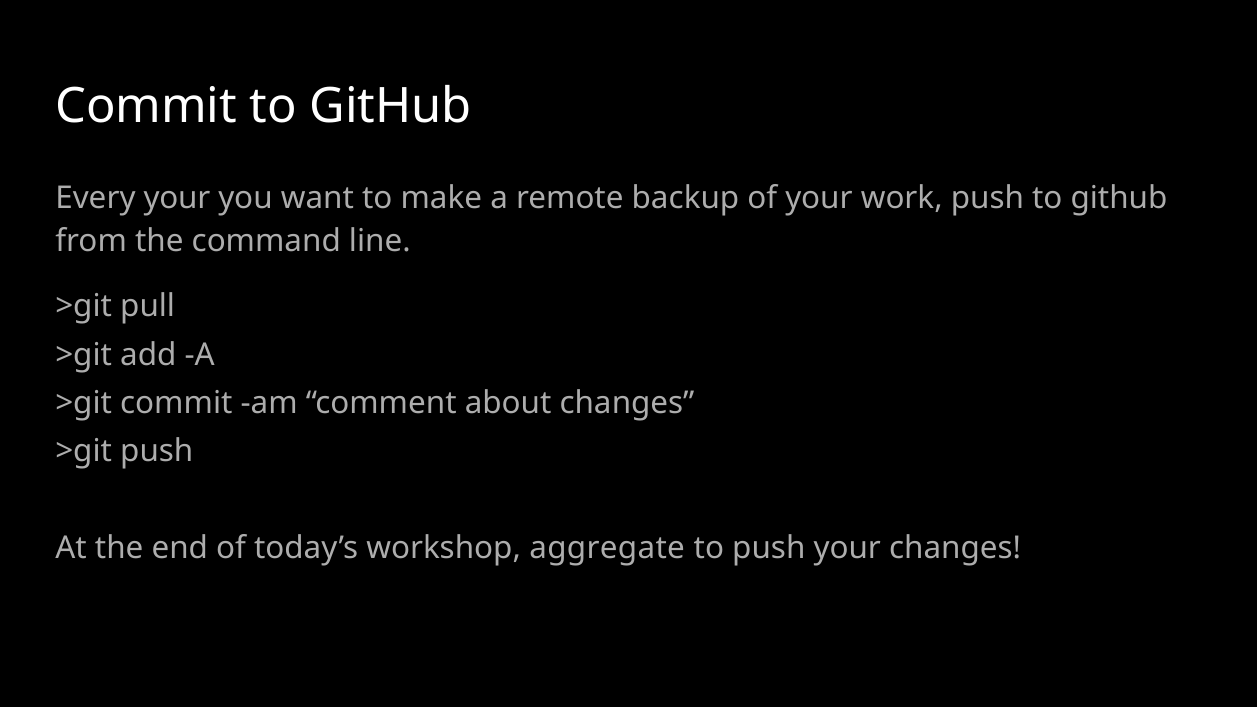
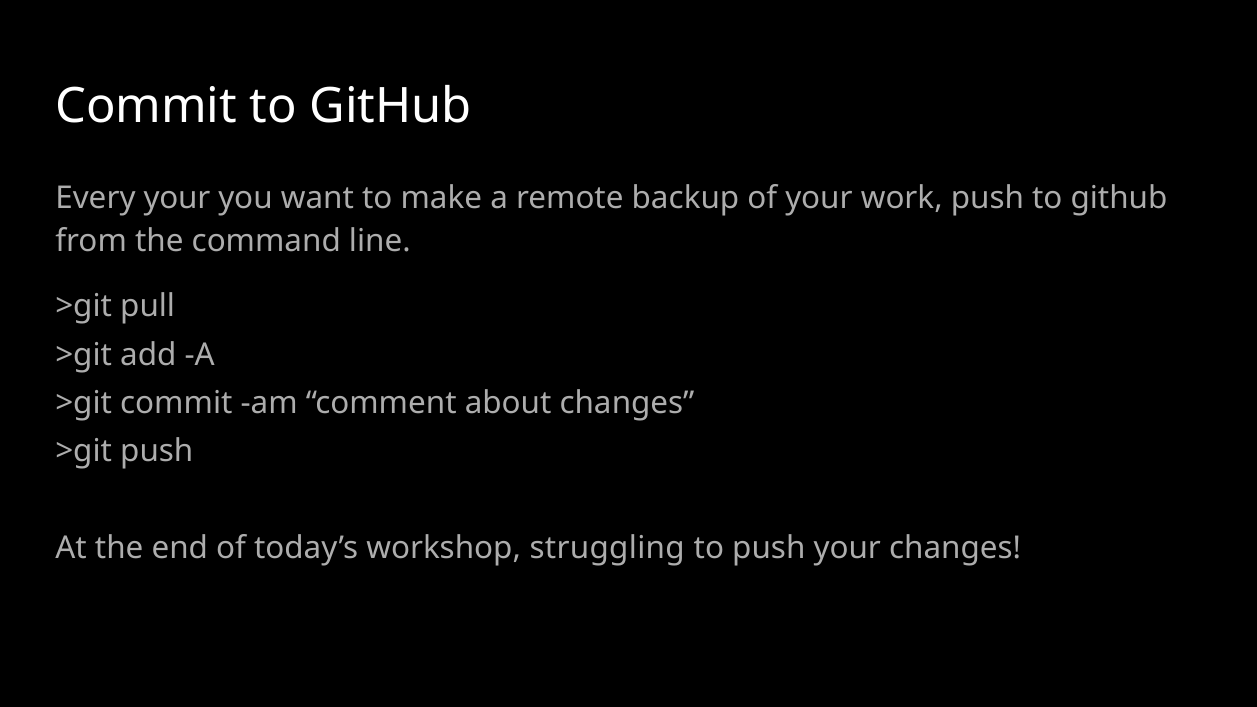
aggregate: aggregate -> struggling
